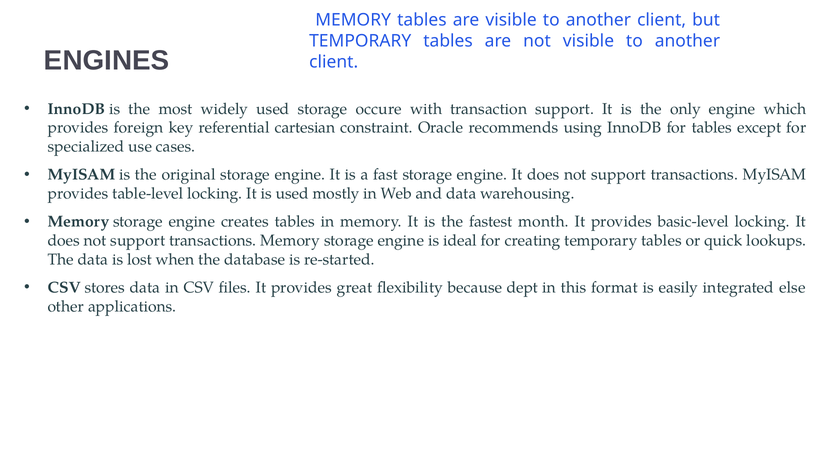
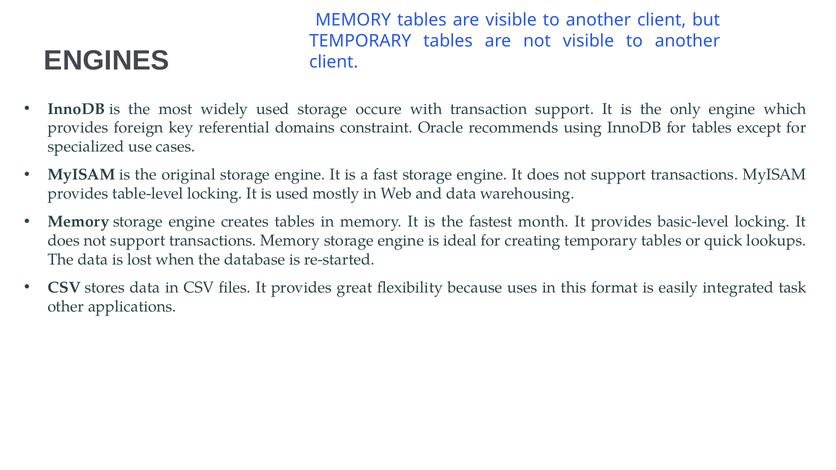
cartesian: cartesian -> domains
dept: dept -> uses
else: else -> task
